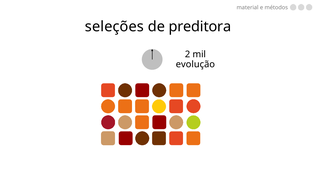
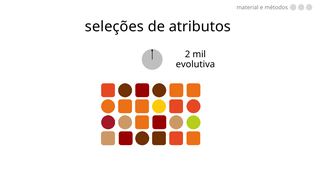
preditora: preditora -> atributos
evolução: evolução -> evolutiva
